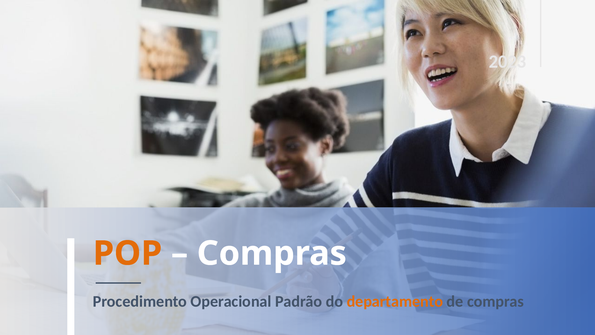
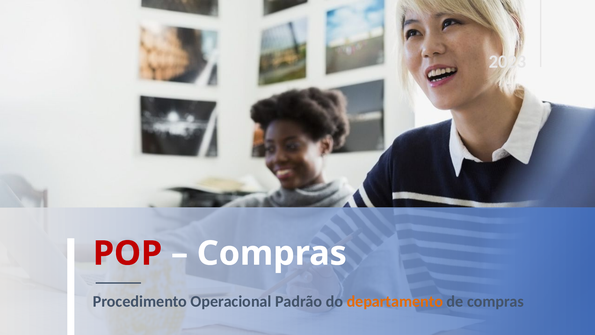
POP colour: orange -> red
